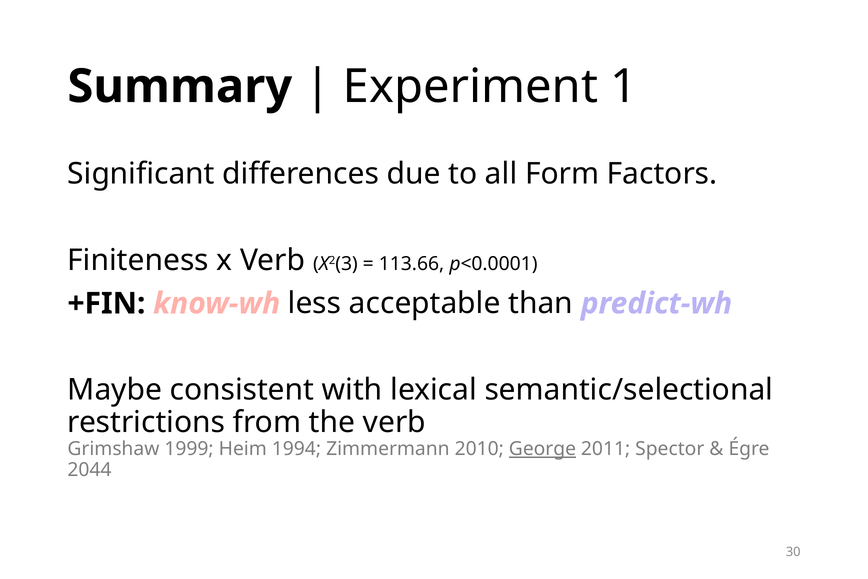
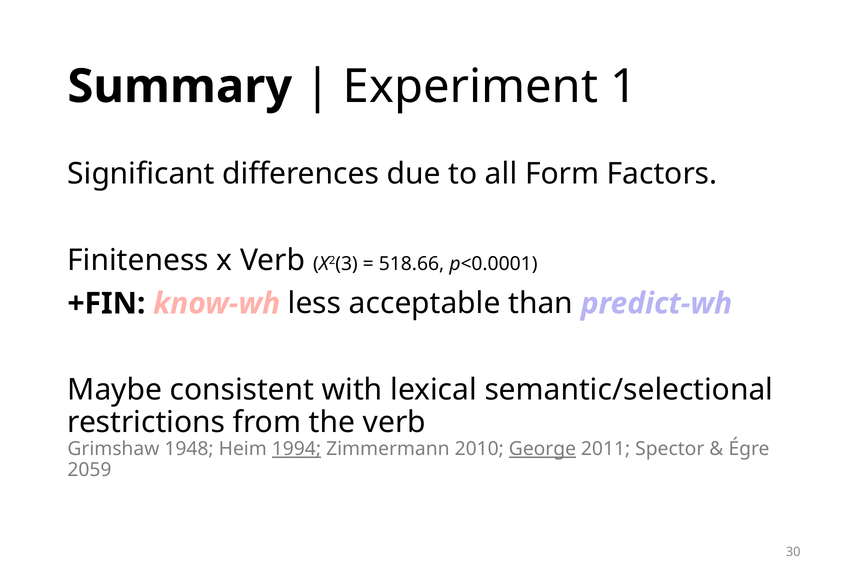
113.66: 113.66 -> 518.66
1999: 1999 -> 1948
1994 underline: none -> present
2044: 2044 -> 2059
